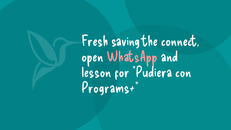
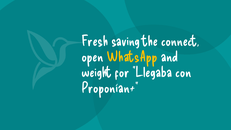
WhatsApp colour: pink -> yellow
lesson: lesson -> weight
Pudiera: Pudiera -> Llegaba
Programs+: Programs+ -> Proponían+
